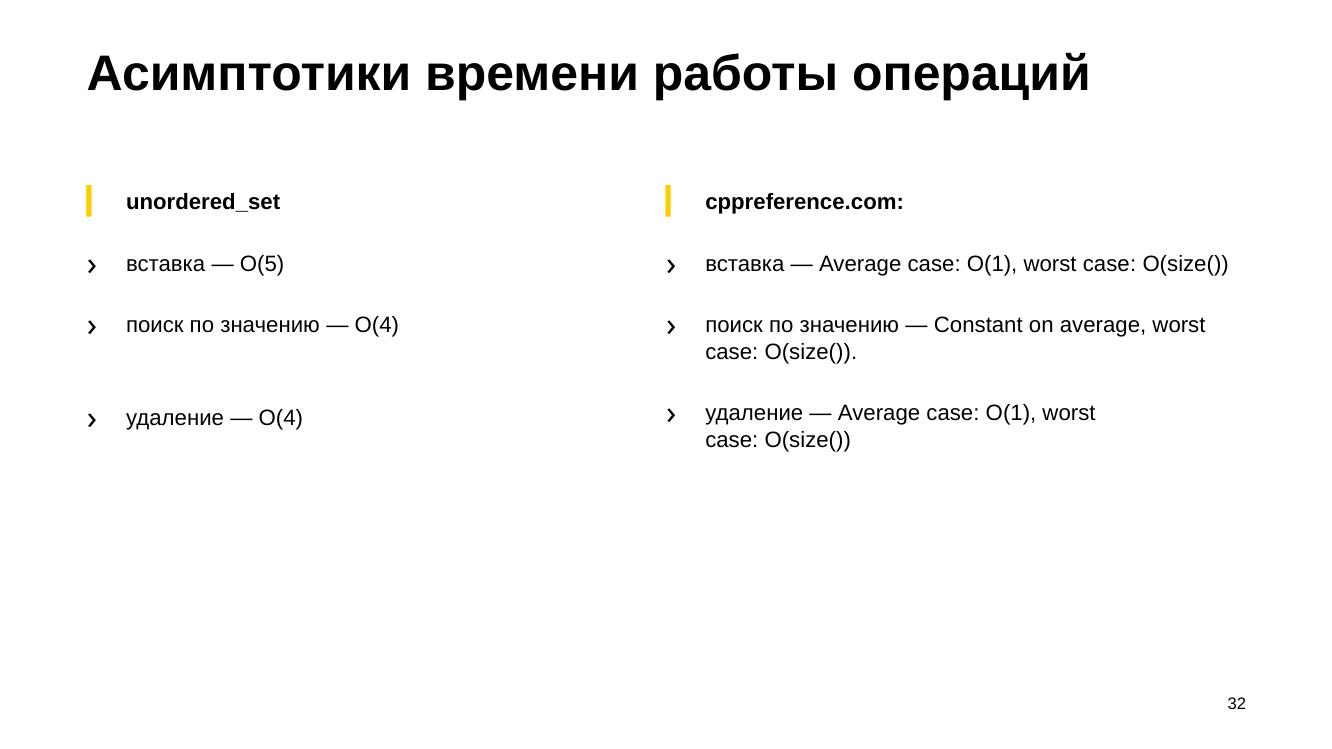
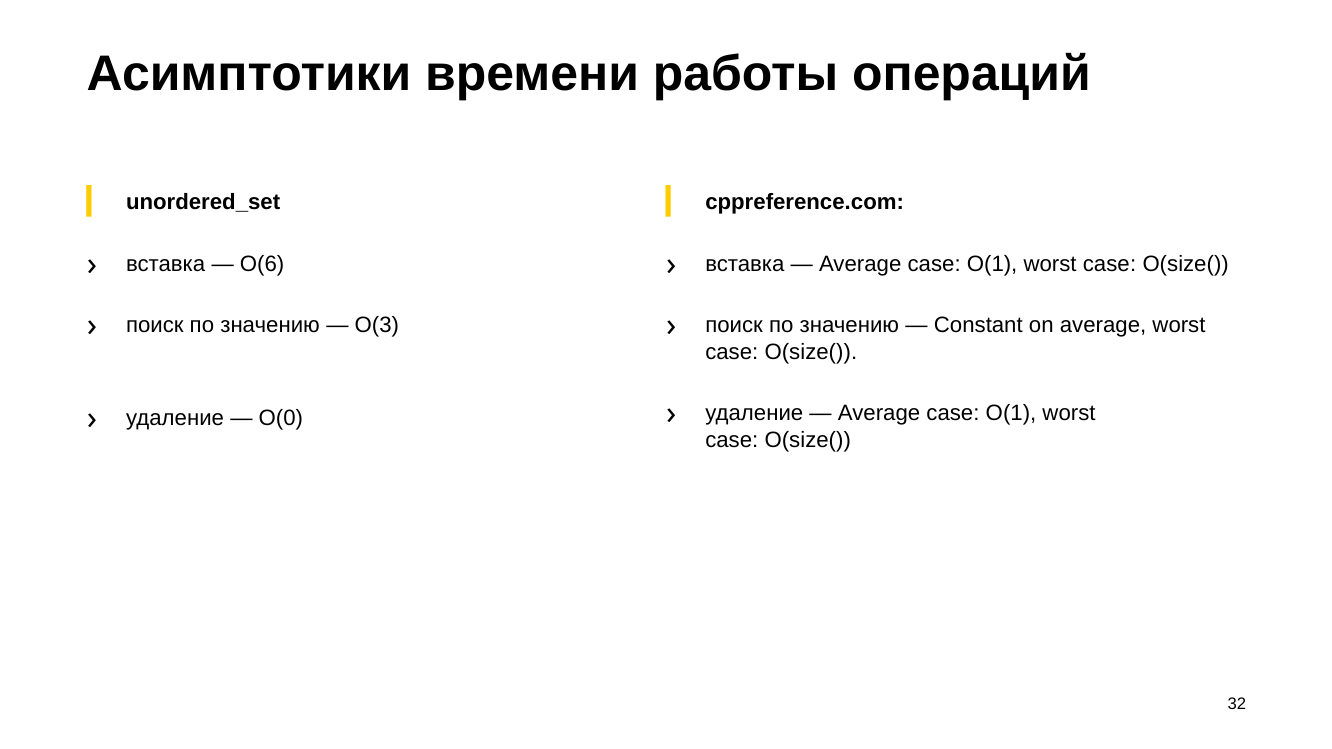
O(5: O(5 -> O(6
O(4 at (377, 326): O(4 -> O(3
O(4 at (281, 418): O(4 -> O(0
